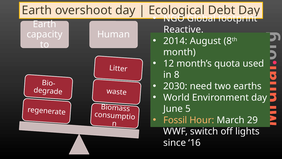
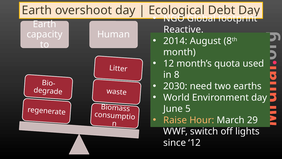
Fossil: Fossil -> Raise
since 16: 16 -> 12
